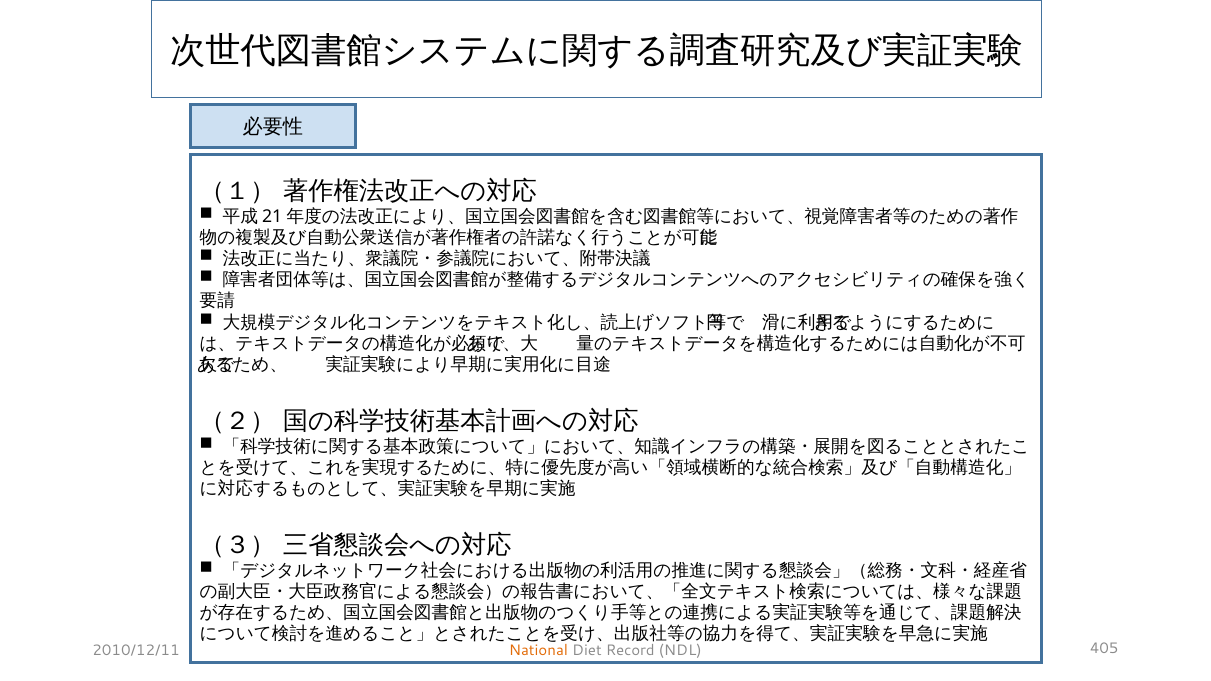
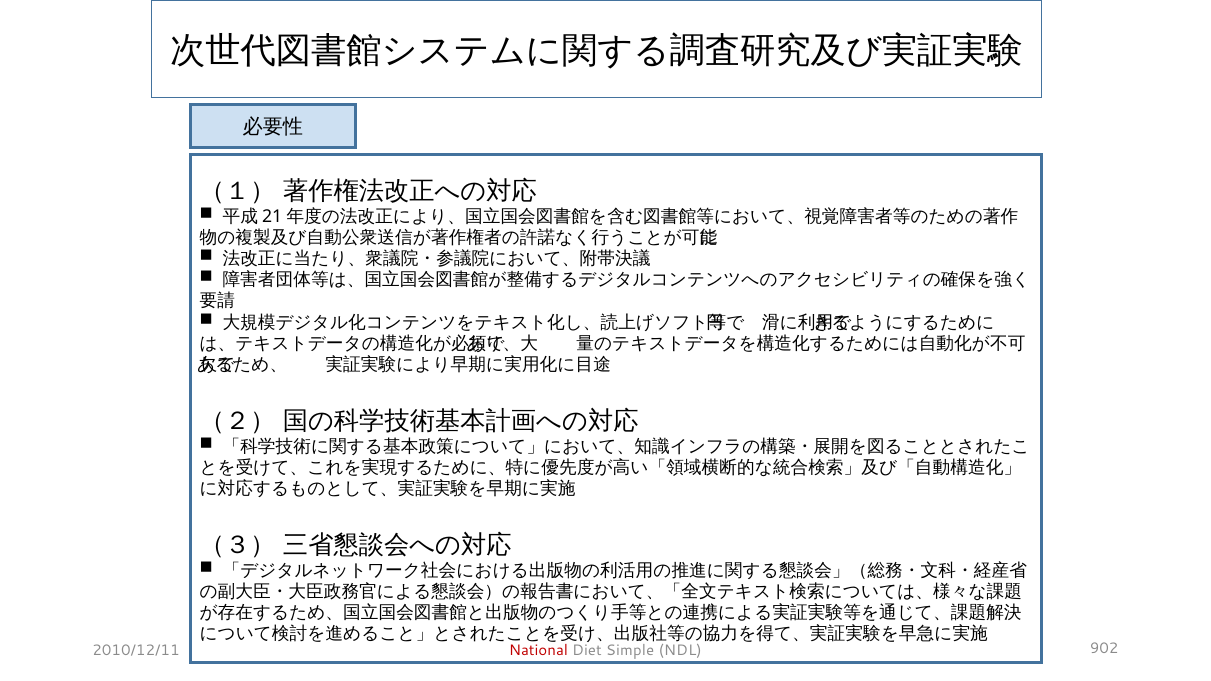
National colour: orange -> red
Record: Record -> Simple
405: 405 -> 902
